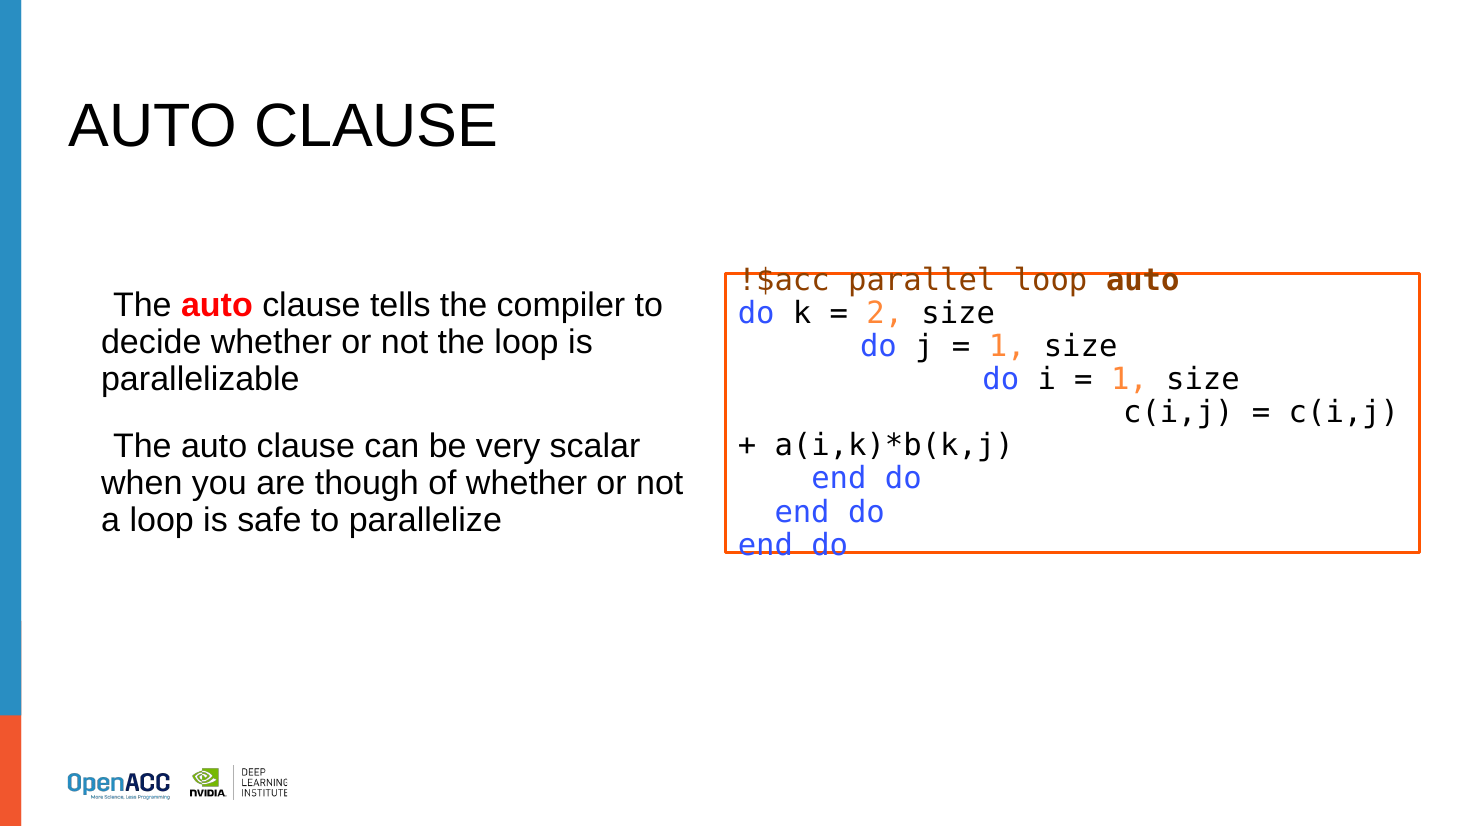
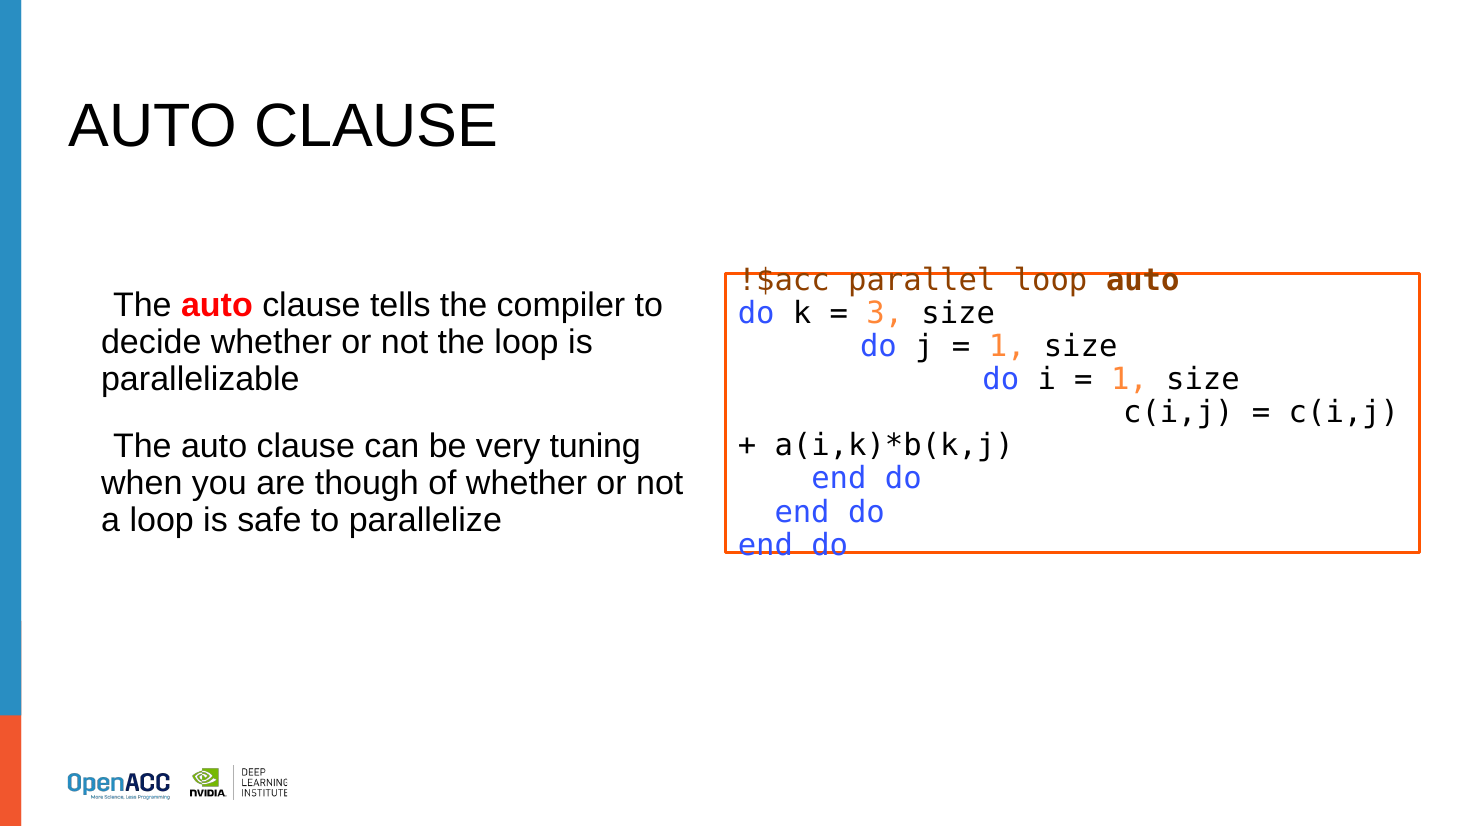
2: 2 -> 3
scalar: scalar -> tuning
